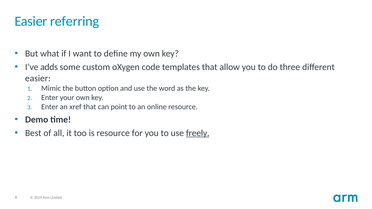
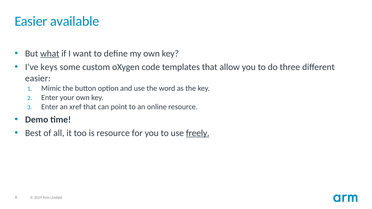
referring: referring -> available
what underline: none -> present
adds: adds -> keys
